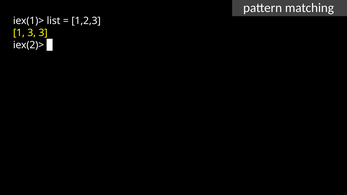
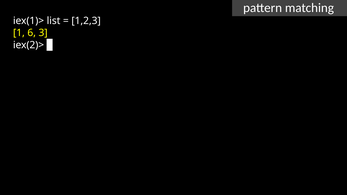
1 3: 3 -> 6
